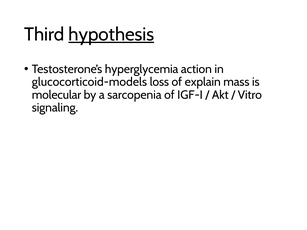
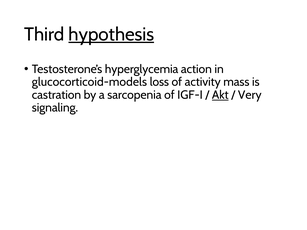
explain: explain -> activity
molecular: molecular -> castration
Akt underline: none -> present
Vitro: Vitro -> Very
